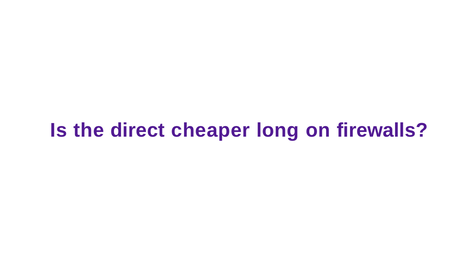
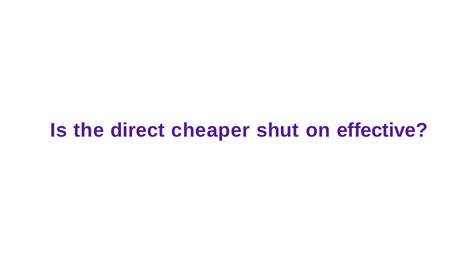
long: long -> shut
firewalls: firewalls -> effective
